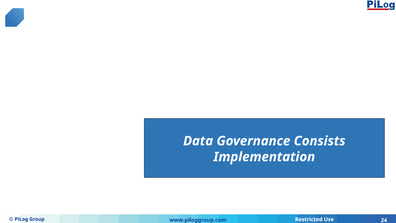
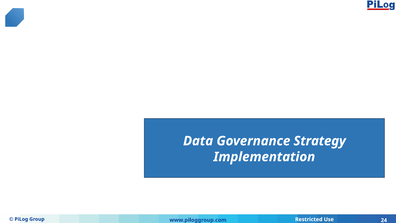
Consists: Consists -> Strategy
